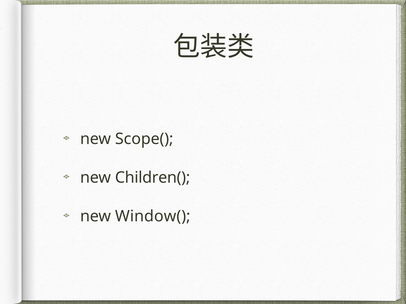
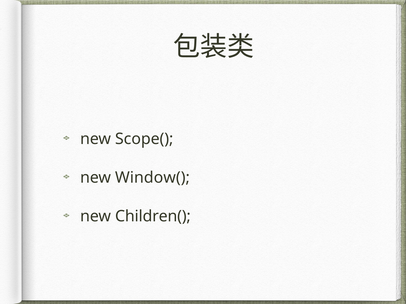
Children(: Children( -> Window(
Window(: Window( -> Children(
